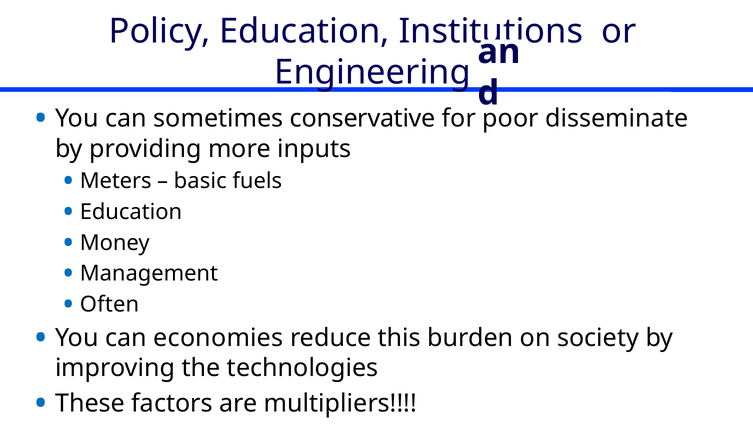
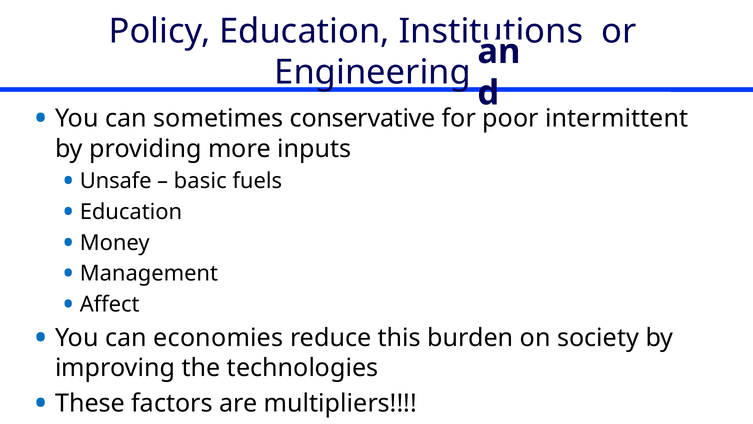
disseminate: disseminate -> intermittent
Meters: Meters -> Unsafe
Often: Often -> Affect
